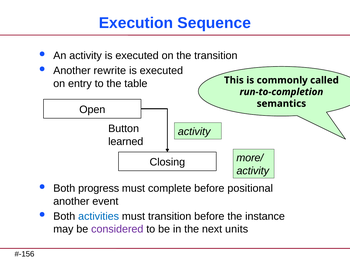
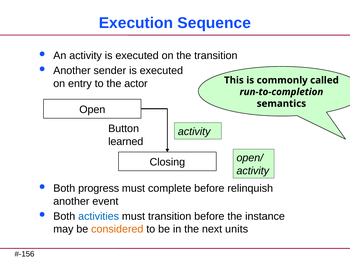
rewrite: rewrite -> sender
table: table -> actor
more/: more/ -> open/
positional: positional -> relinquish
considered colour: purple -> orange
